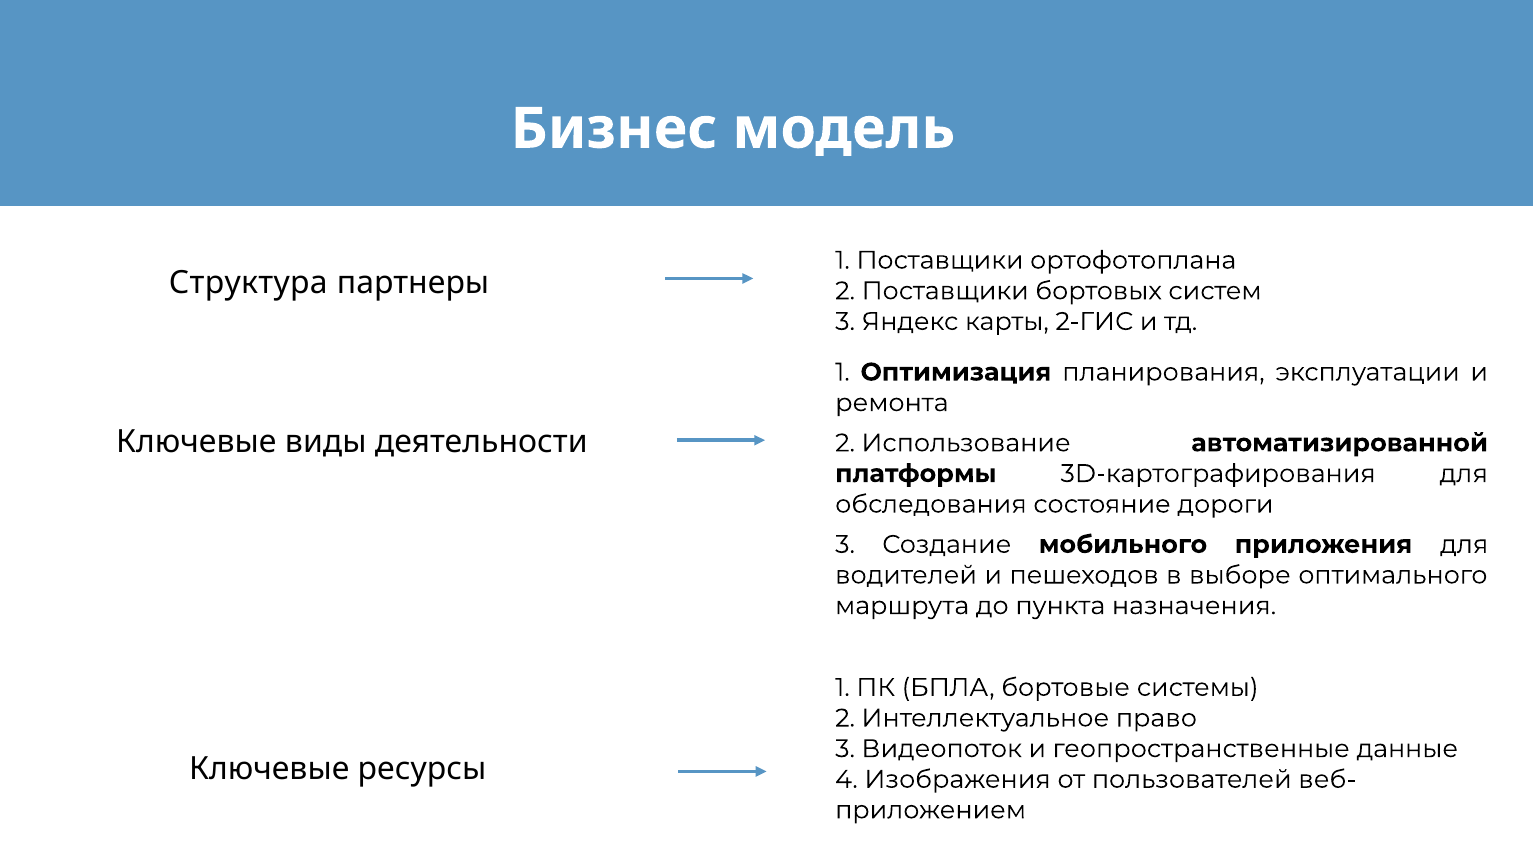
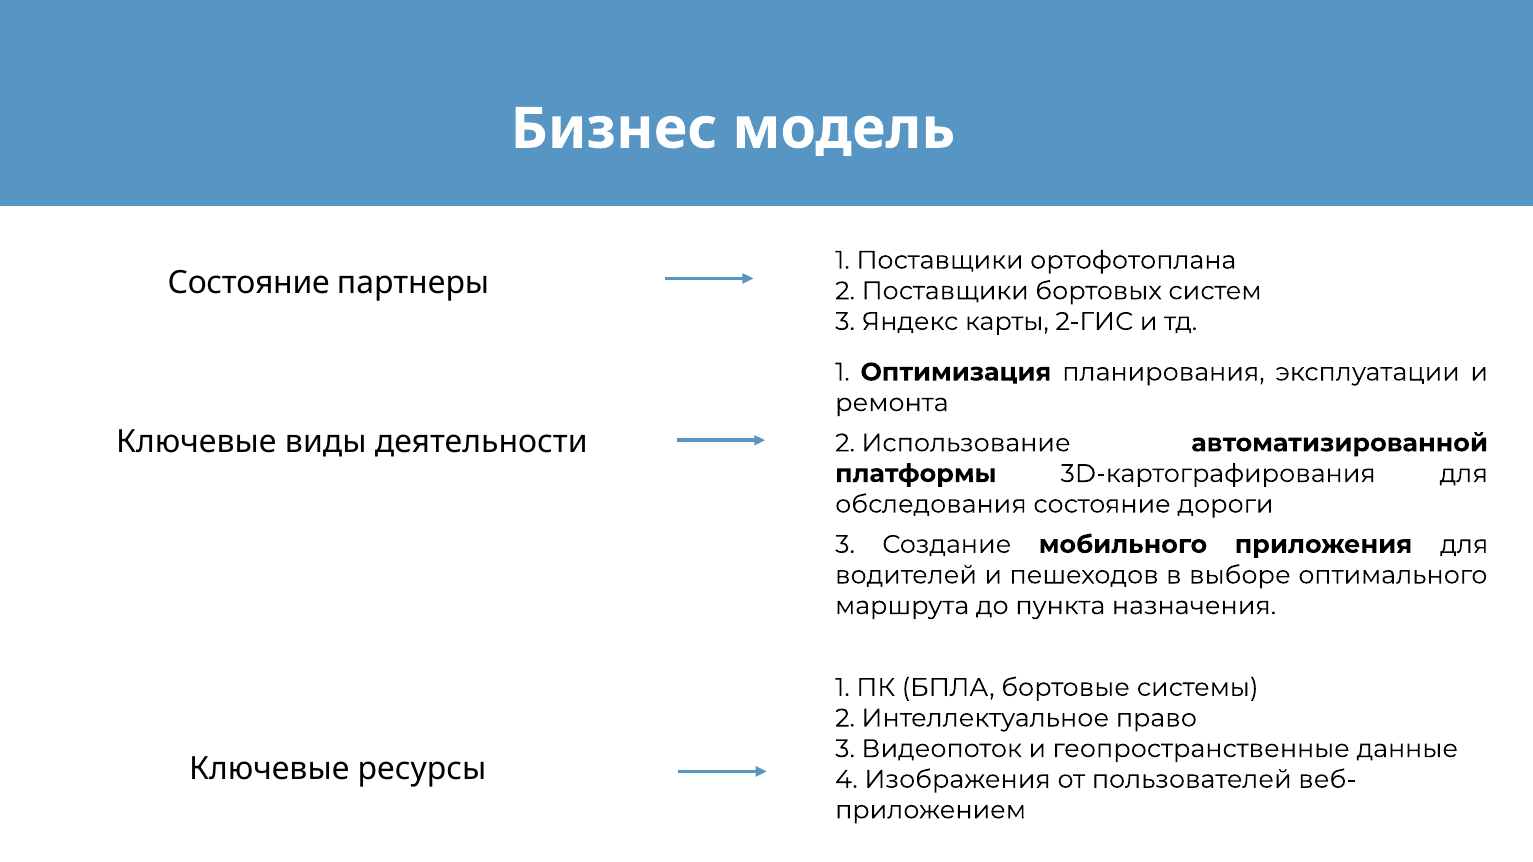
Структура at (248, 283): Структура -> Состояние
